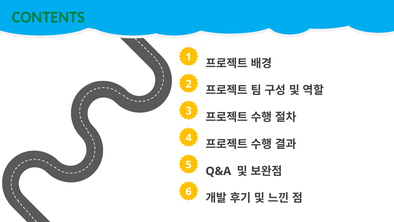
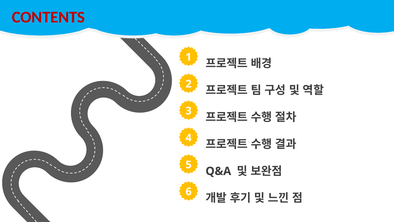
CONTENTS colour: green -> red
